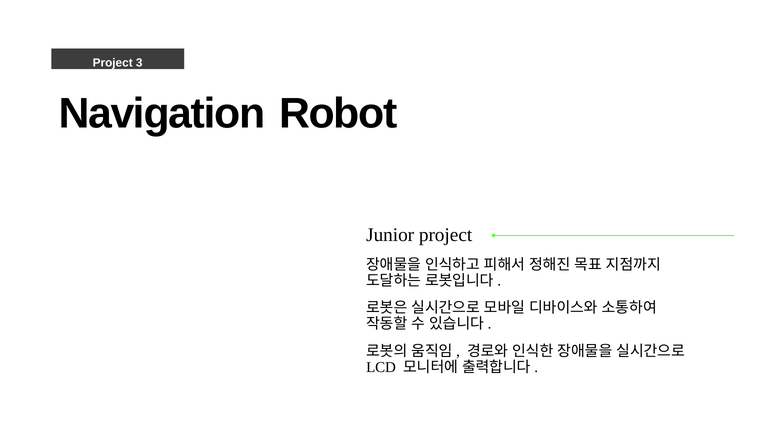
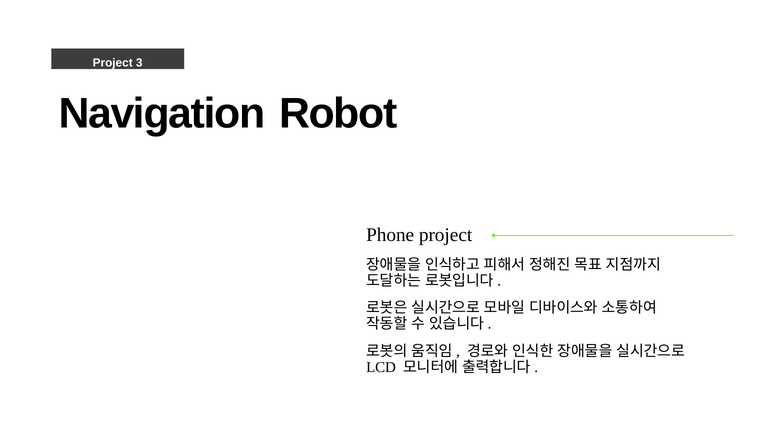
Junior: Junior -> Phone
